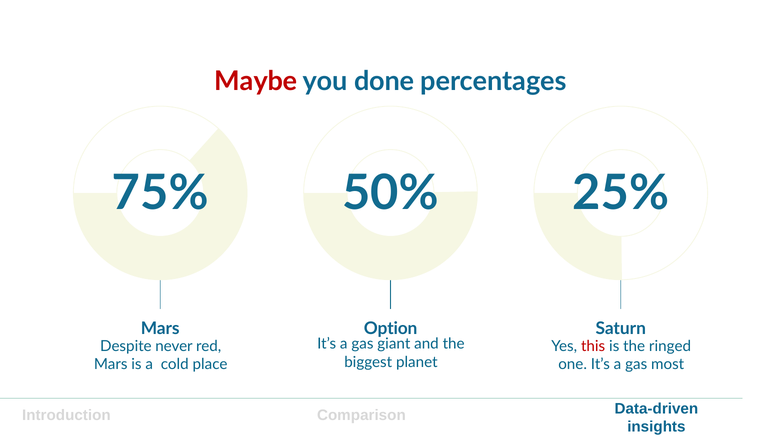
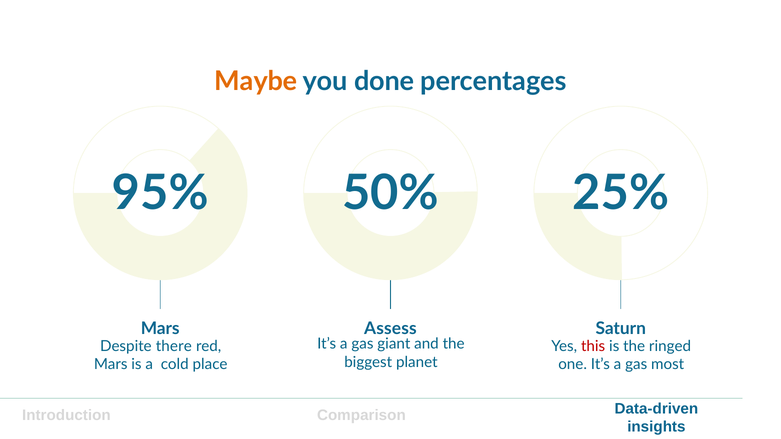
Maybe colour: red -> orange
75%: 75% -> 95%
Option: Option -> Assess
never: never -> there
